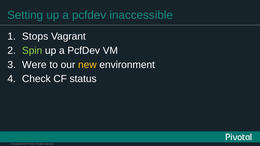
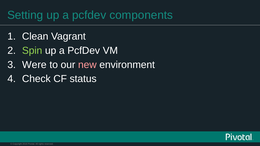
inaccessible: inaccessible -> components
Stops: Stops -> Clean
new colour: yellow -> pink
